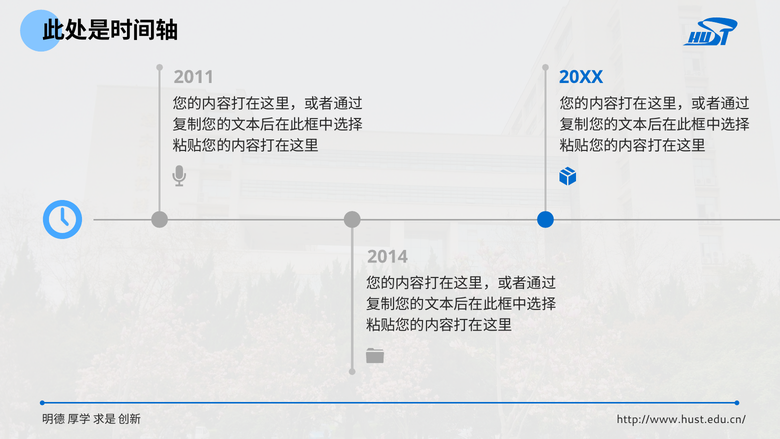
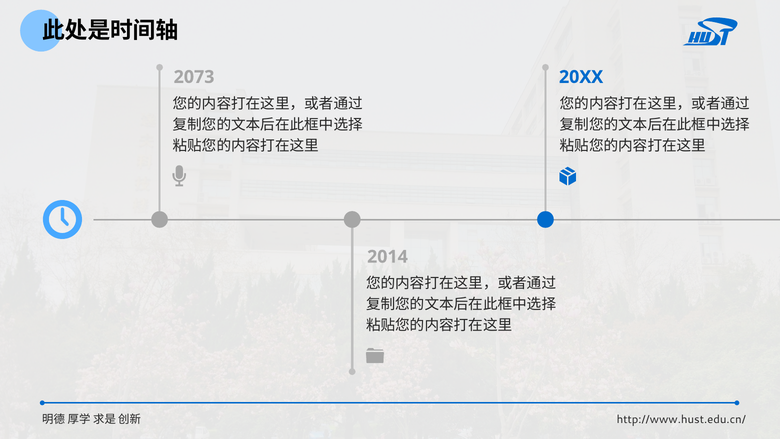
2011: 2011 -> 2073
